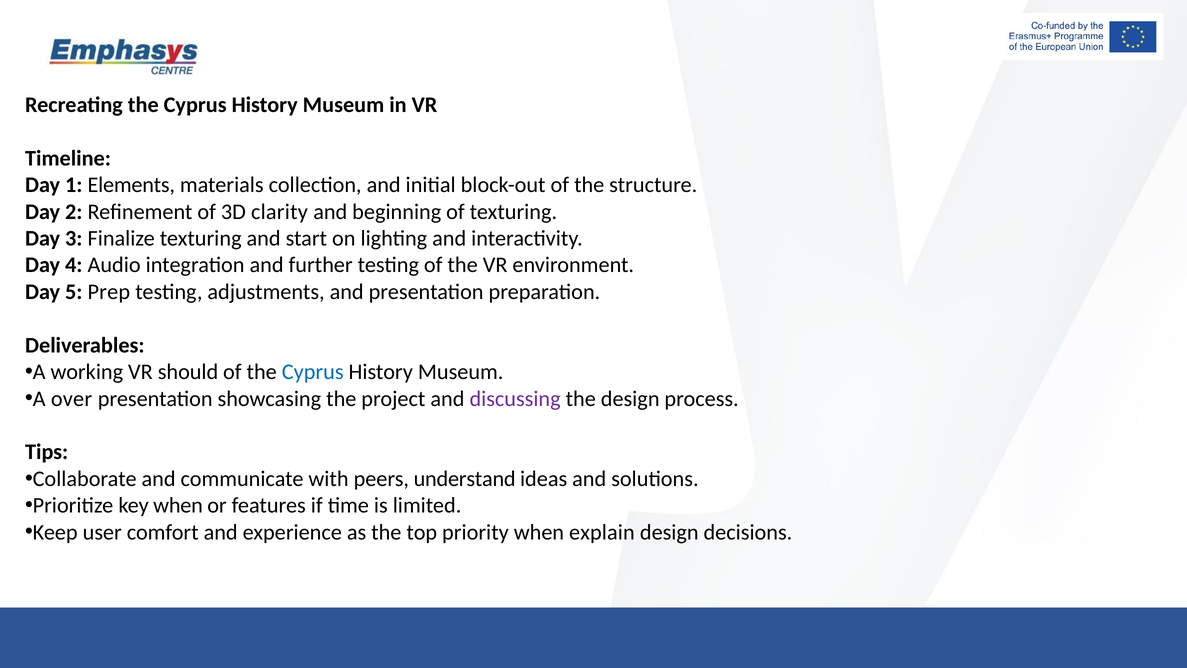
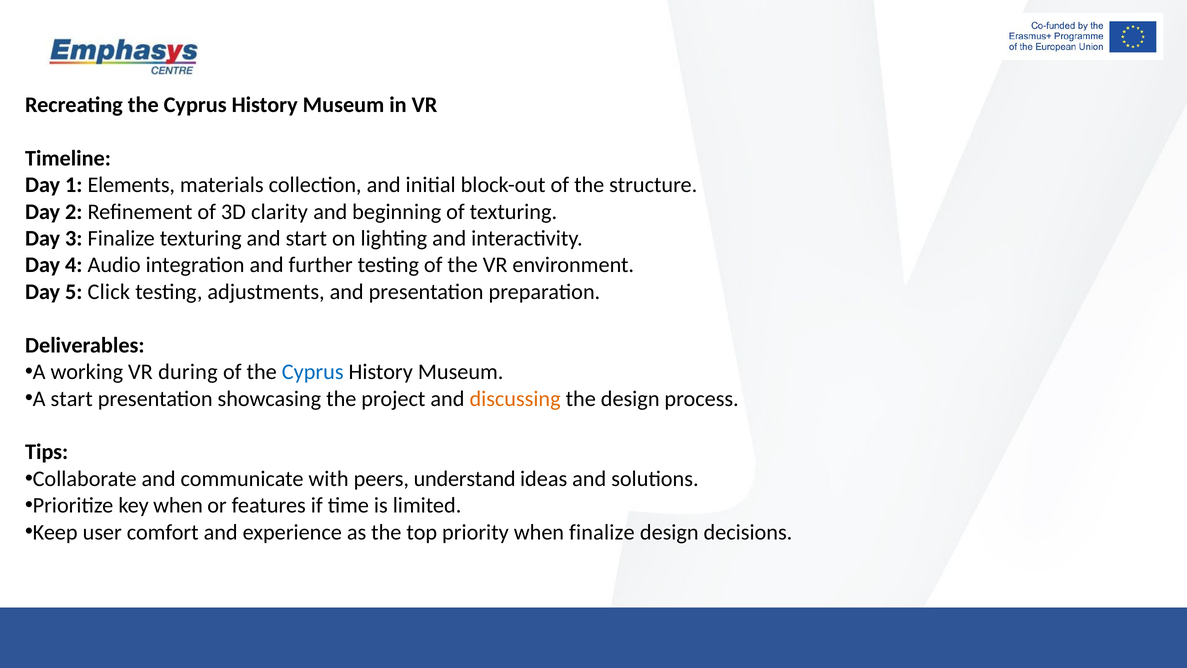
Prep: Prep -> Click
should: should -> during
A over: over -> start
discussing colour: purple -> orange
when explain: explain -> finalize
